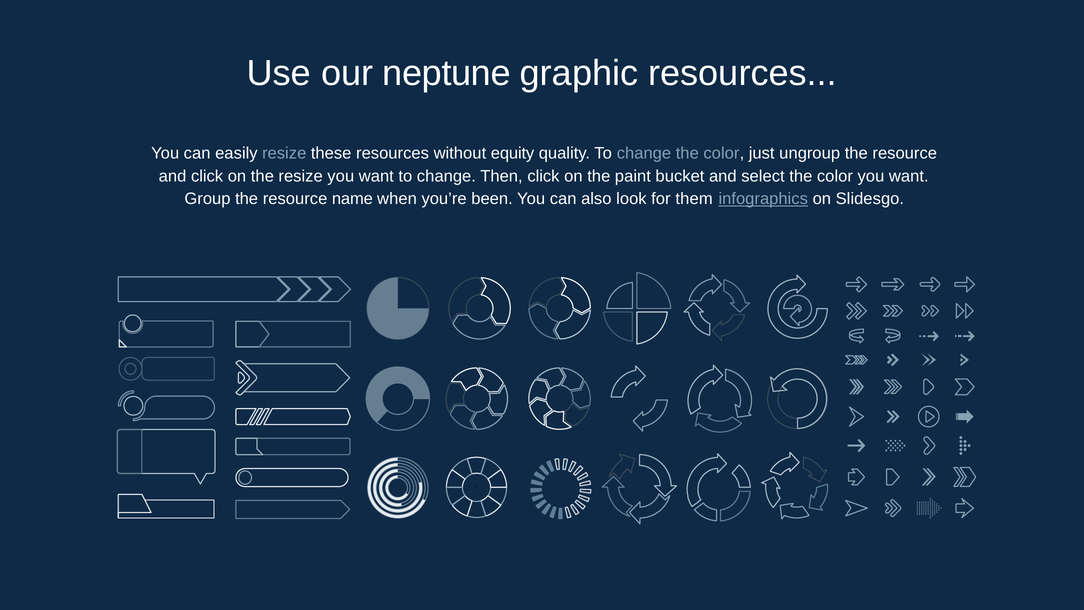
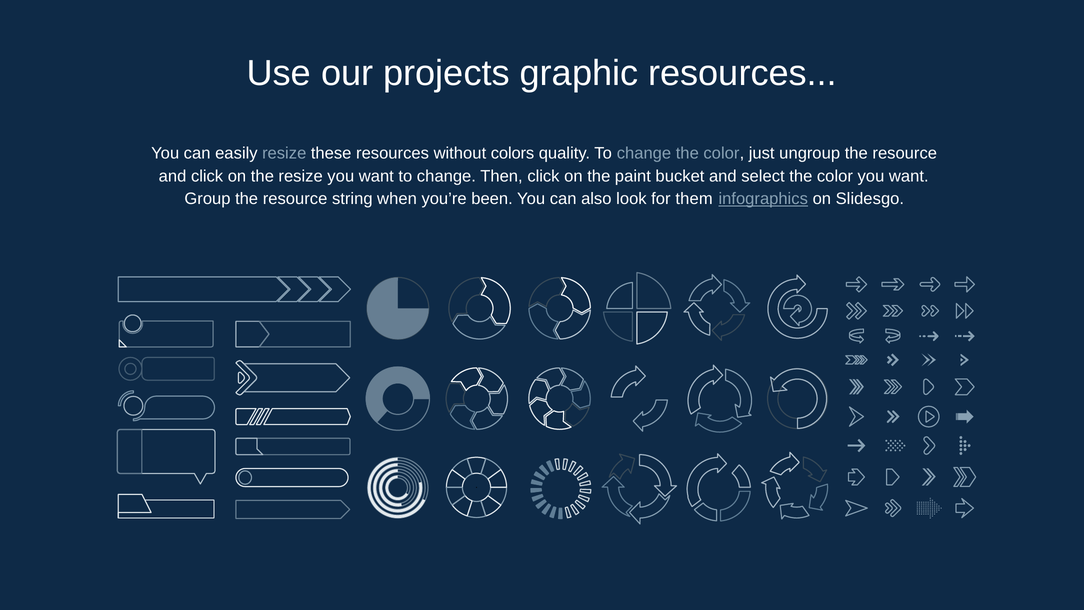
neptune: neptune -> projects
equity: equity -> colors
name: name -> string
